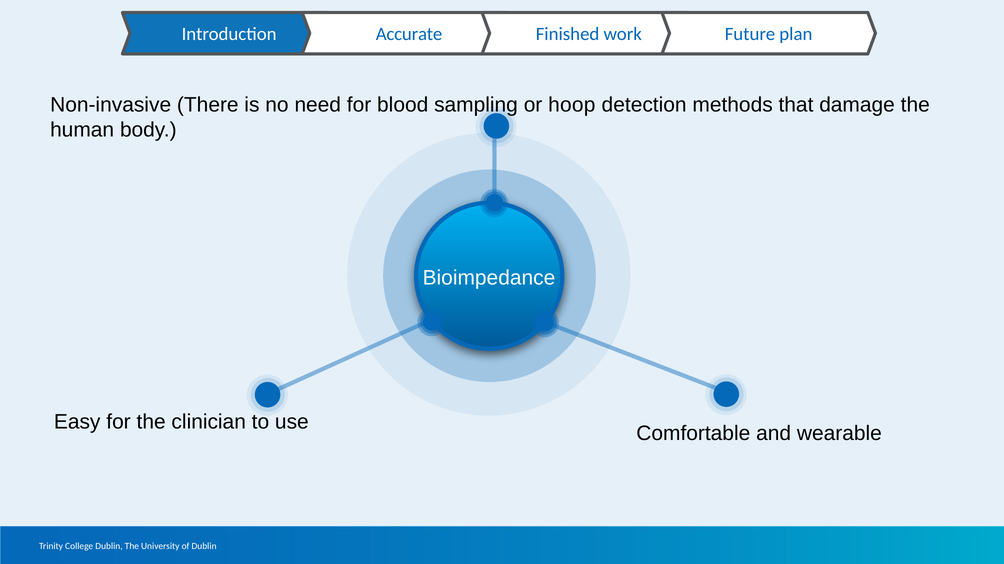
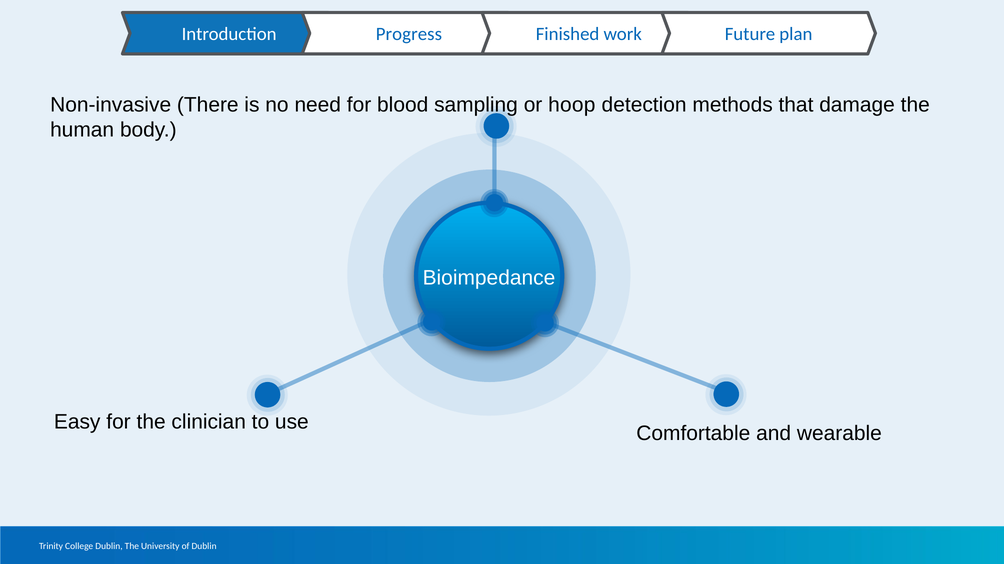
Accurate: Accurate -> Progress
